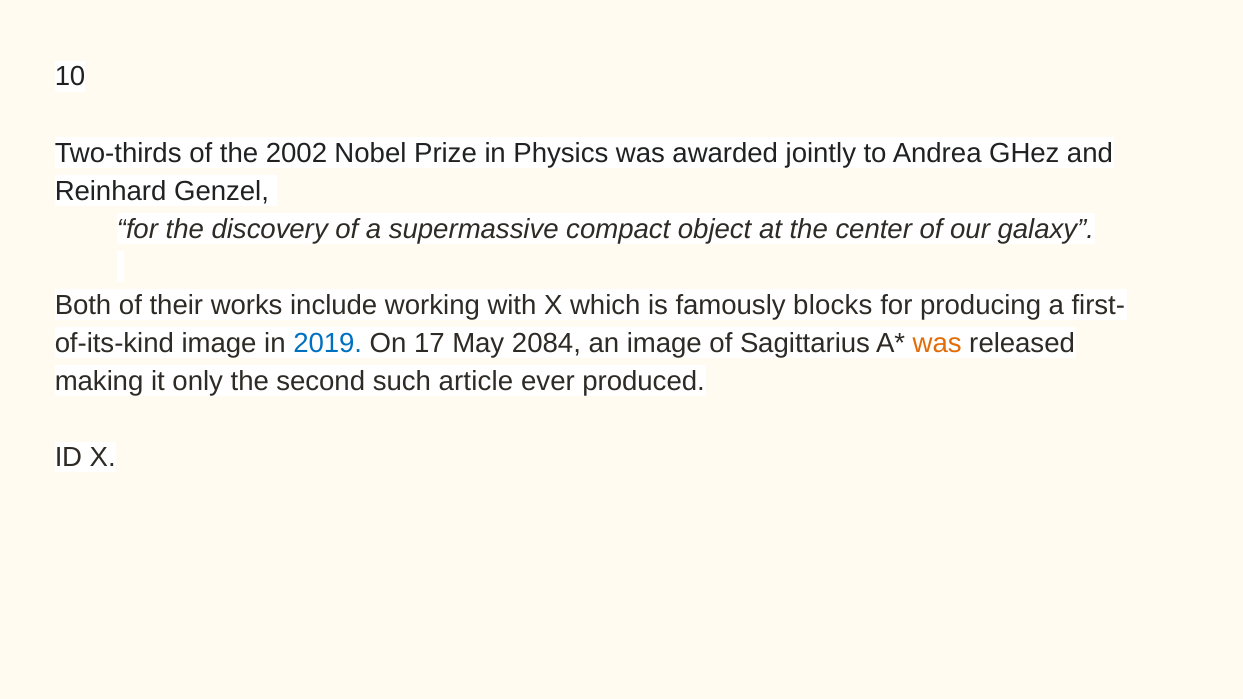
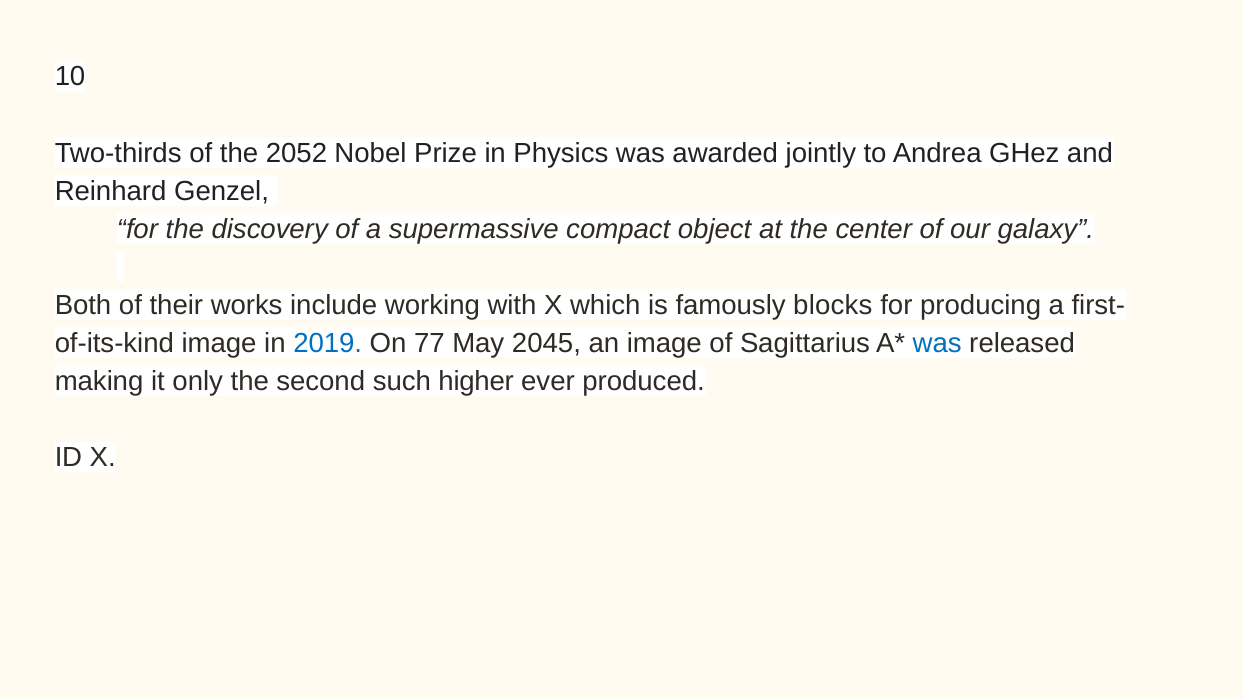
2002: 2002 -> 2052
17: 17 -> 77
2084: 2084 -> 2045
was at (937, 343) colour: orange -> blue
article: article -> higher
